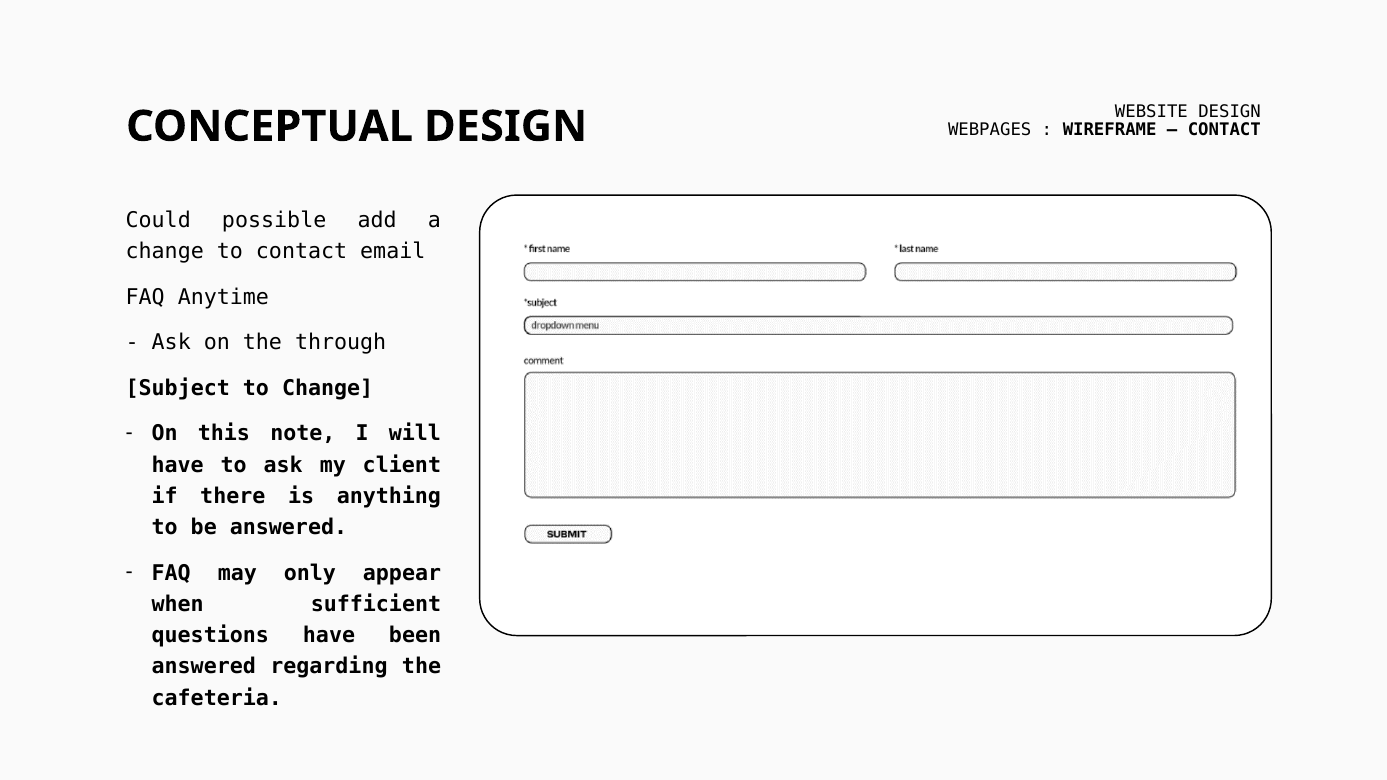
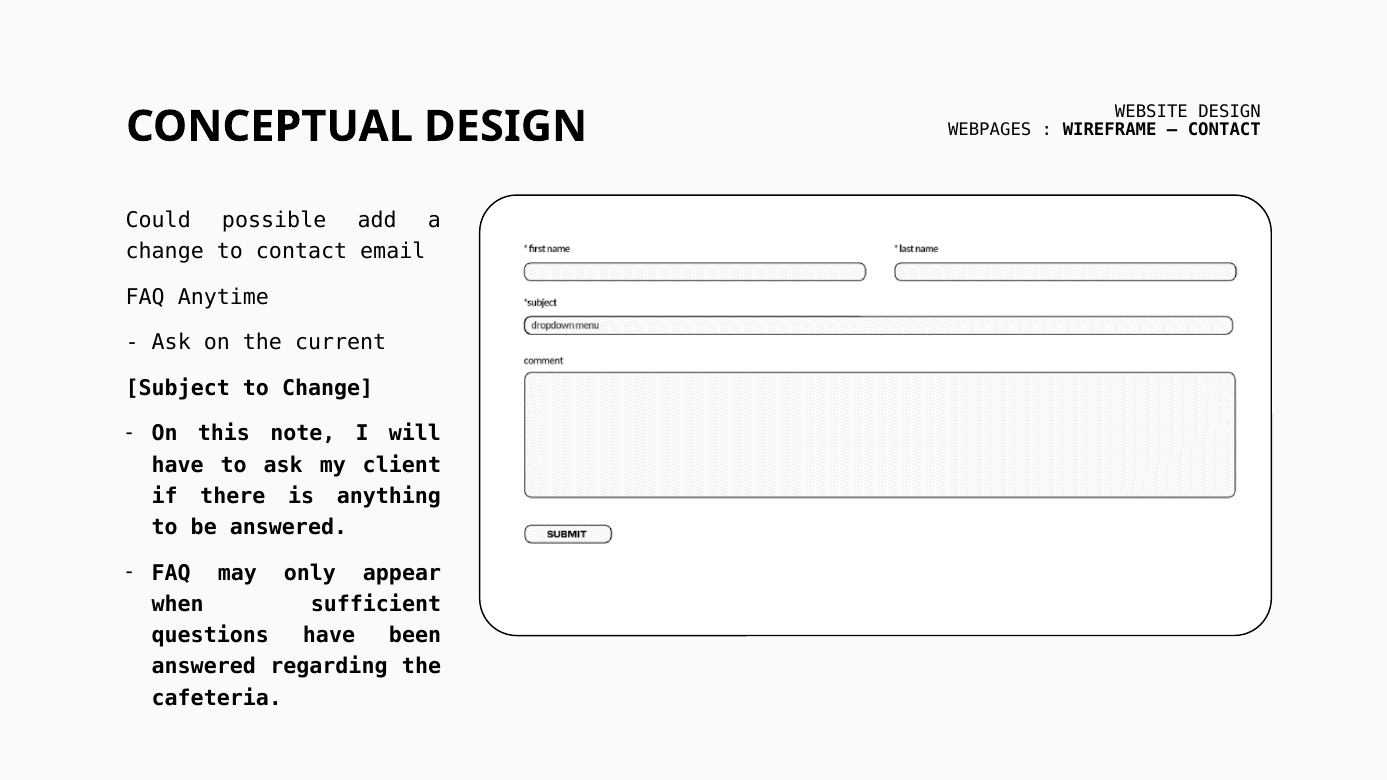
through: through -> current
